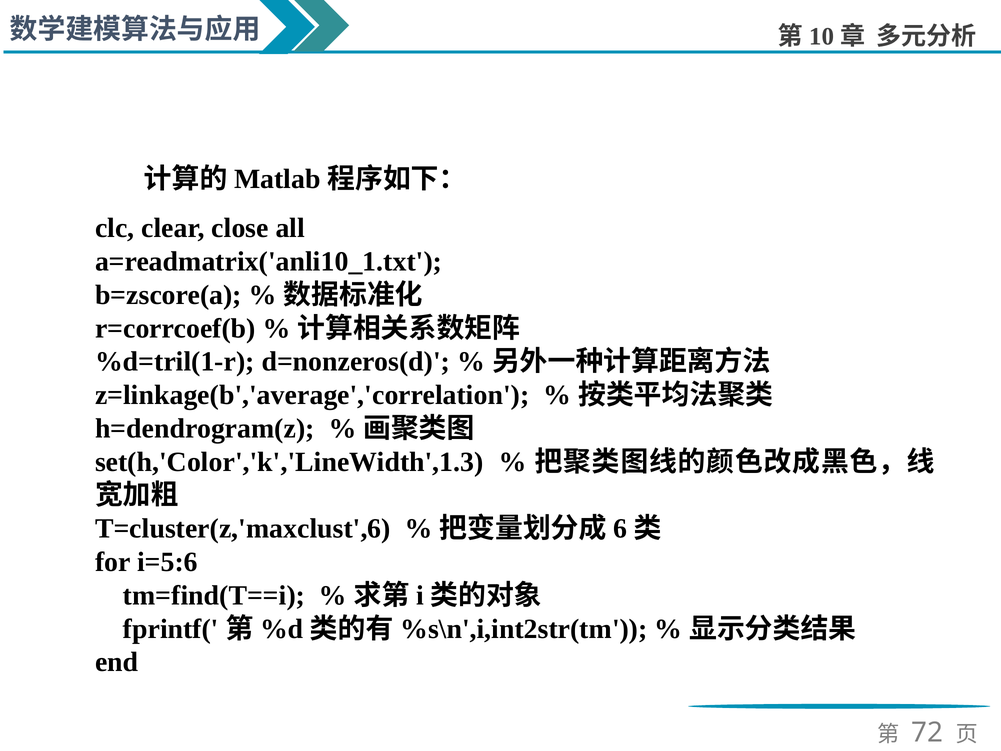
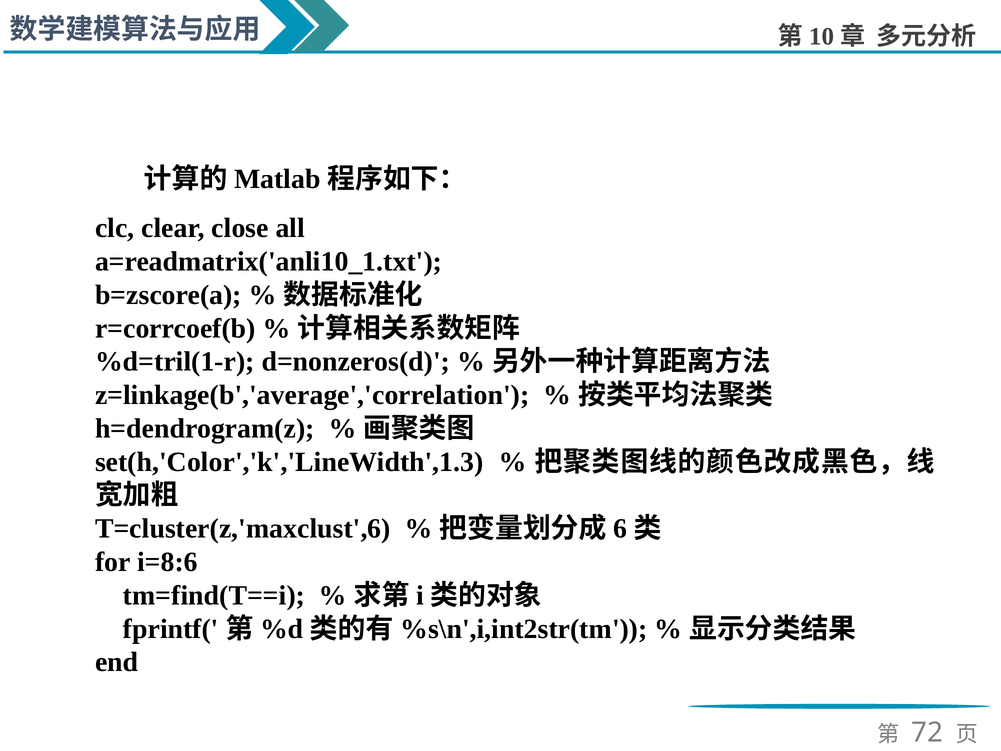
i=5:6: i=5:6 -> i=8:6
